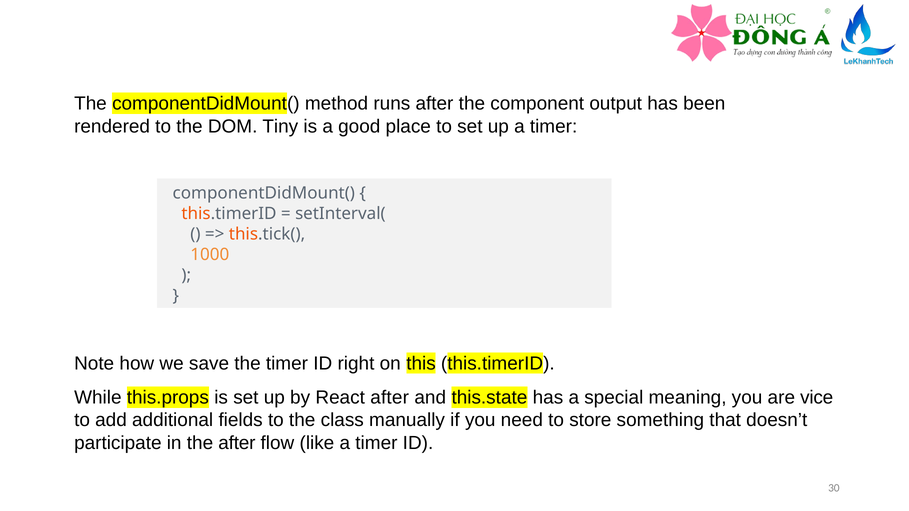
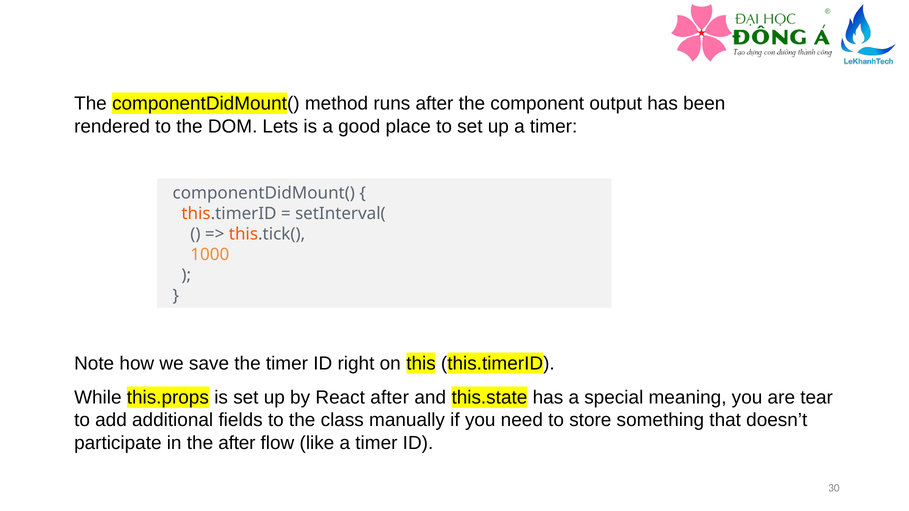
Tiny: Tiny -> Lets
vice: vice -> tear
